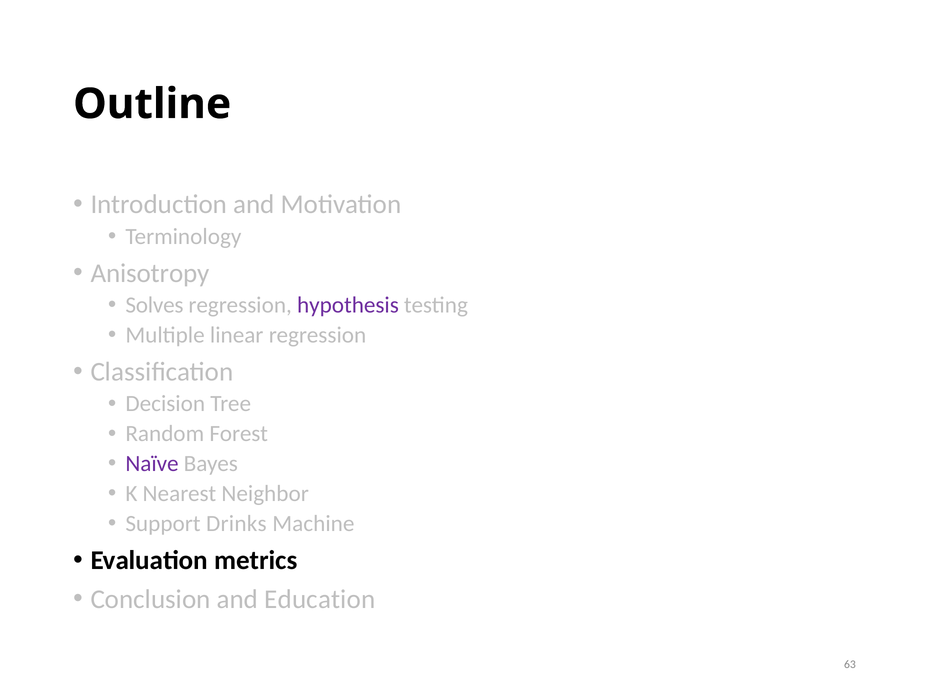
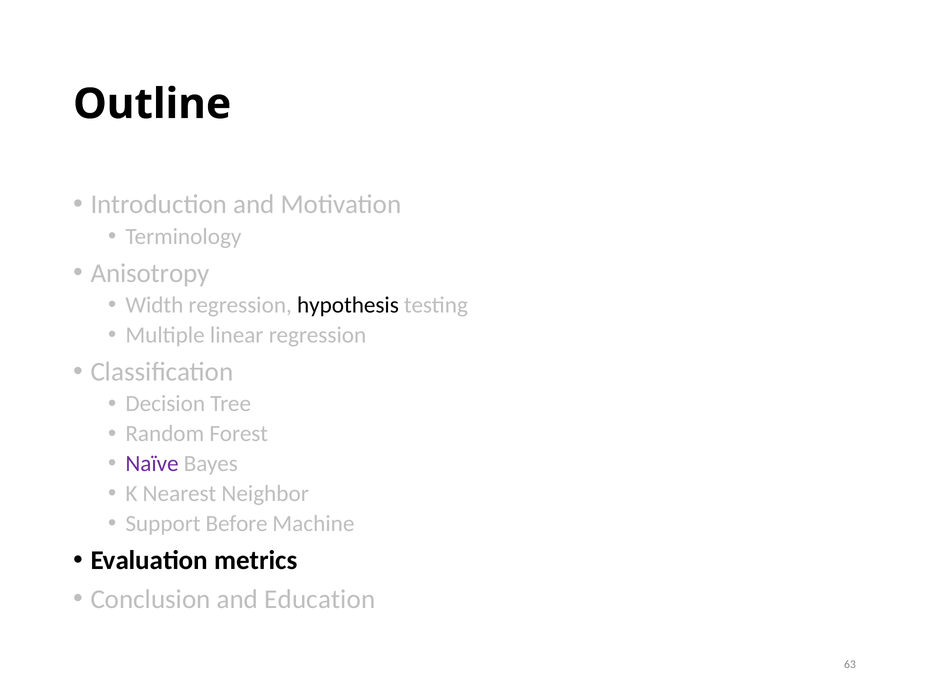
Solves: Solves -> Width
hypothesis colour: purple -> black
Drinks: Drinks -> Before
